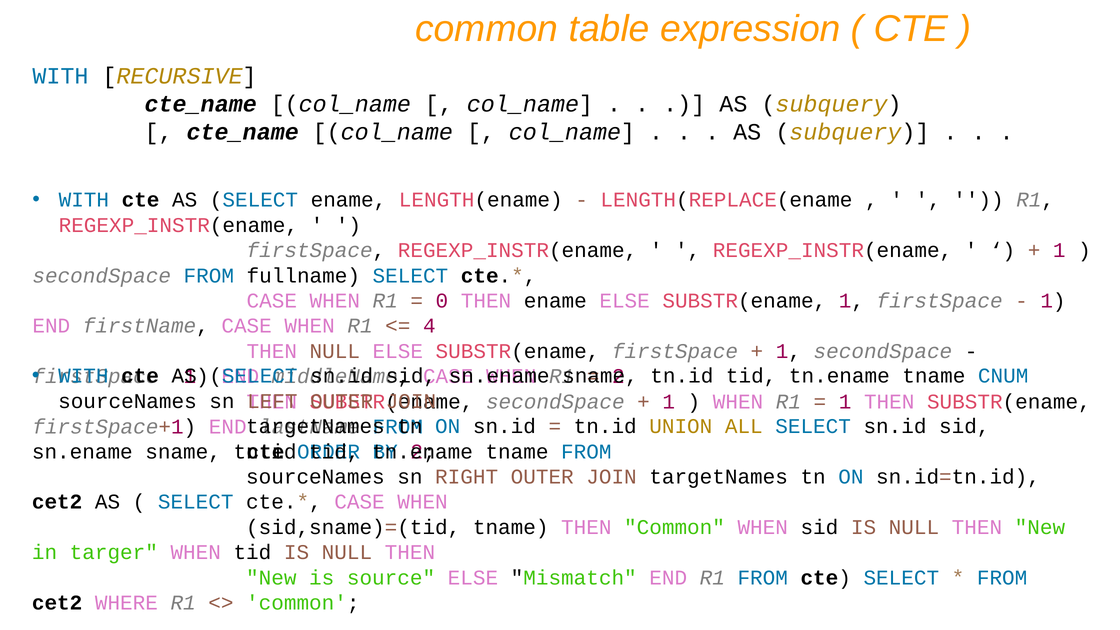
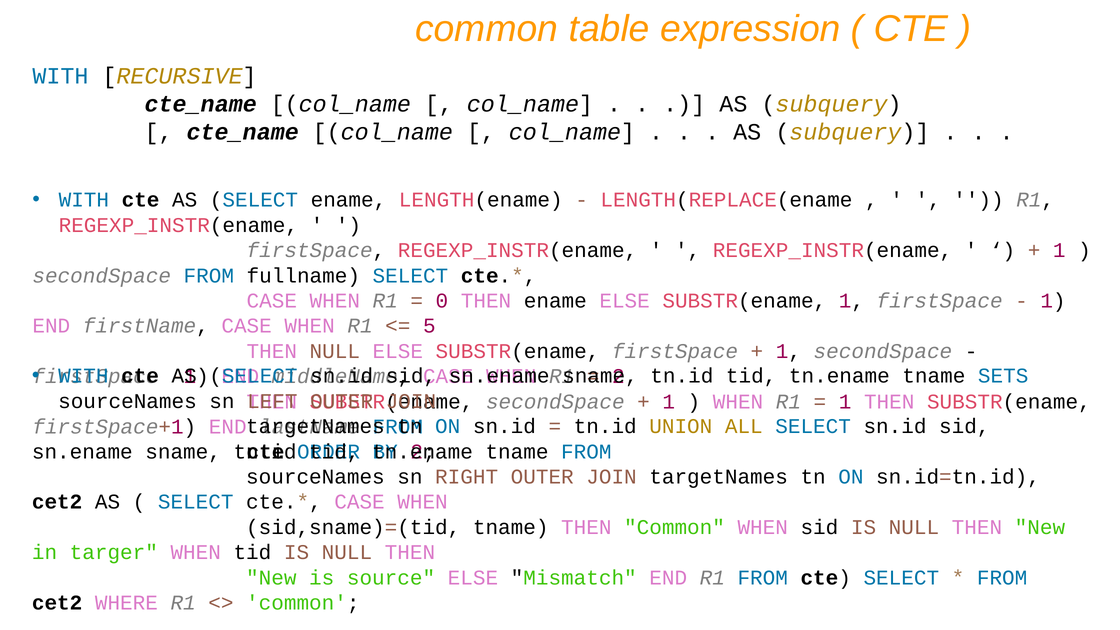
4: 4 -> 5
CNUM: CNUM -> SETS
